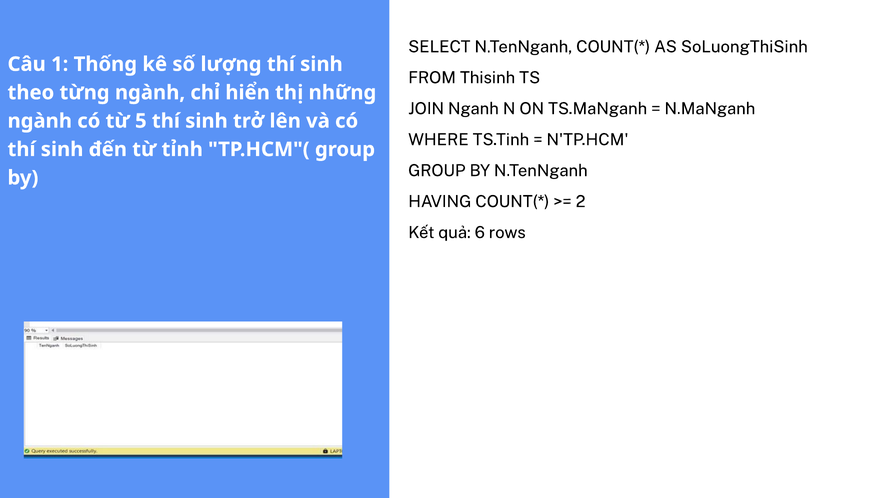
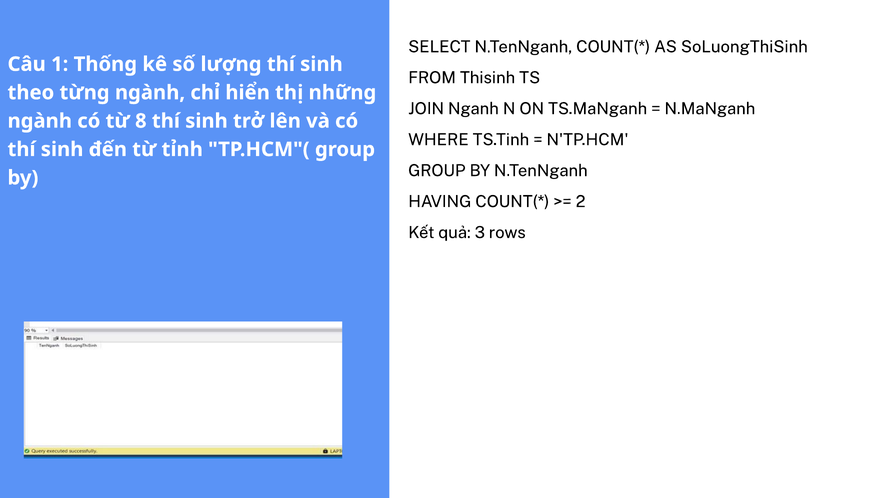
5: 5 -> 8
6: 6 -> 3
